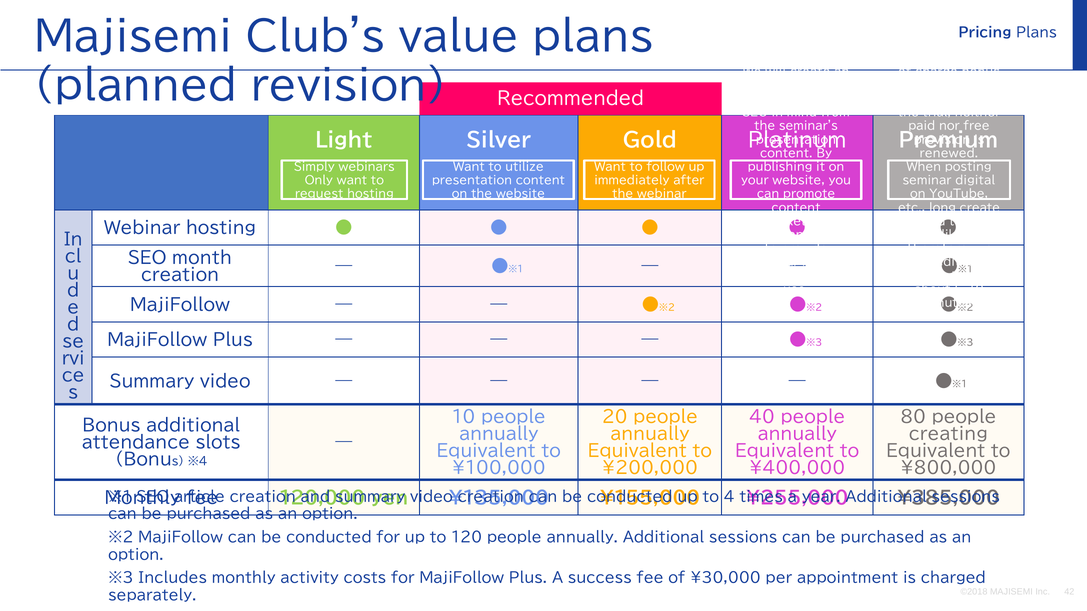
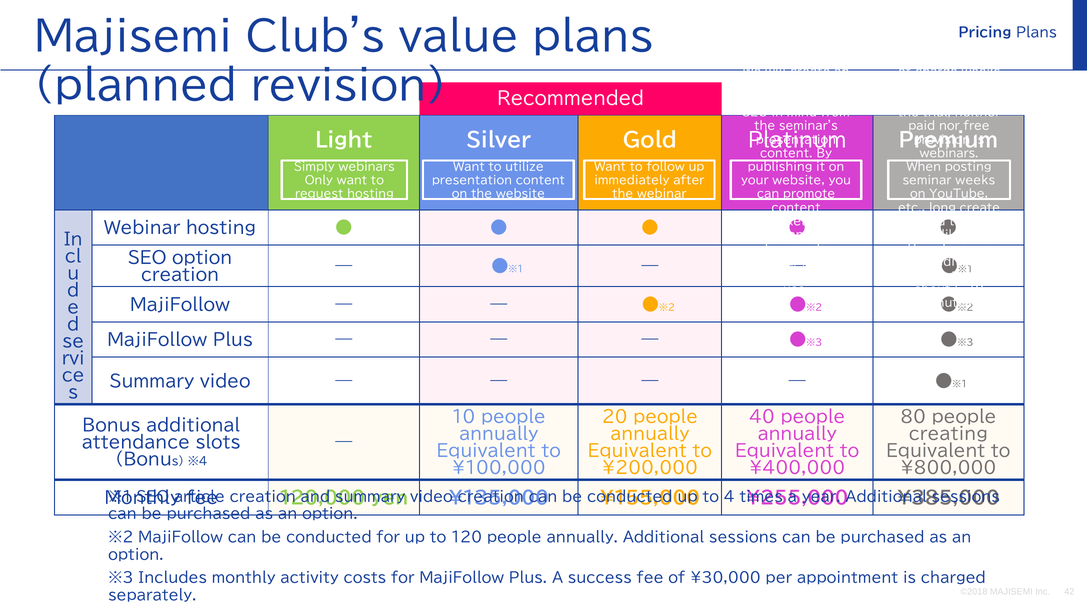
charge bonus: bonus -> weeks
renewed at (949, 154): renewed -> webinars
seminar digital: digital -> weeks
SEO month: month -> option
